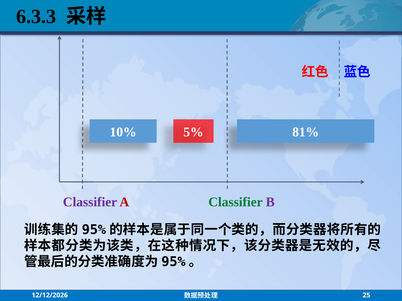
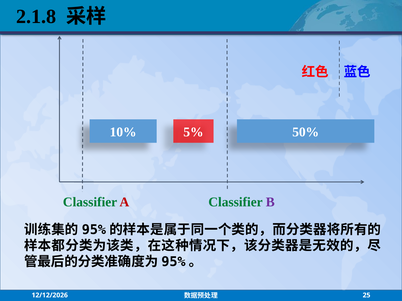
6.3.3: 6.3.3 -> 2.1.8
81%: 81% -> 50%
Classifier at (90, 203) colour: purple -> green
